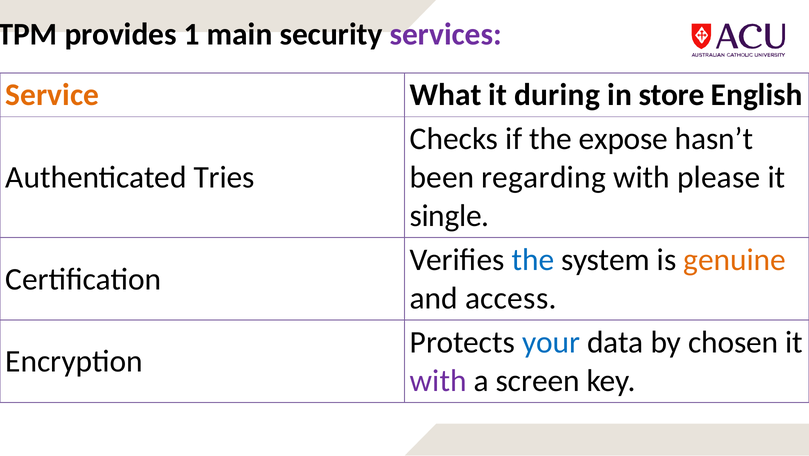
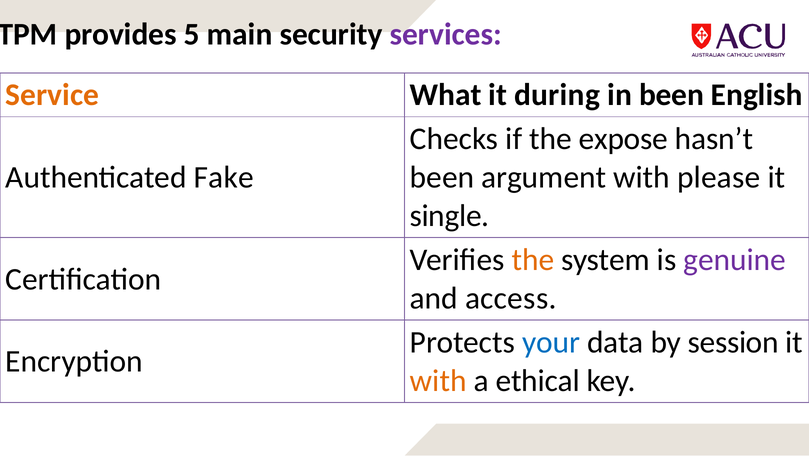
1: 1 -> 5
in store: store -> been
Tries: Tries -> Fake
regarding: regarding -> argument
the at (533, 260) colour: blue -> orange
genuine colour: orange -> purple
chosen: chosen -> session
with at (438, 380) colour: purple -> orange
screen: screen -> ethical
